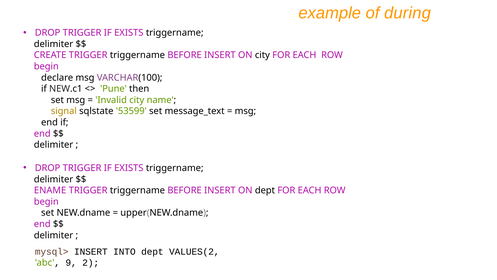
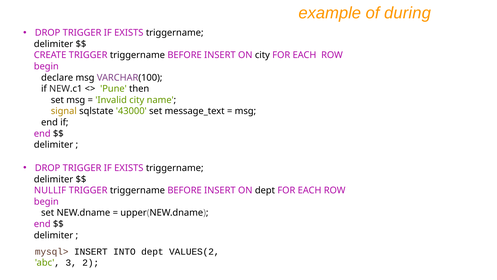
53599: 53599 -> 43000
ENAME: ENAME -> NULLIF
9: 9 -> 3
